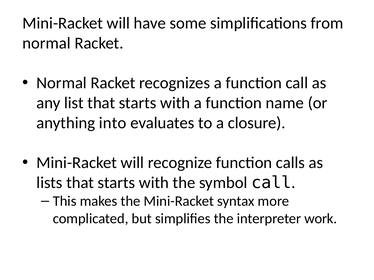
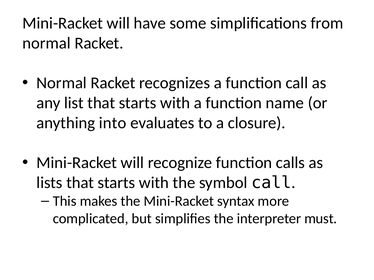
work: work -> must
